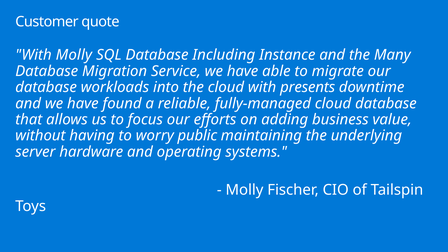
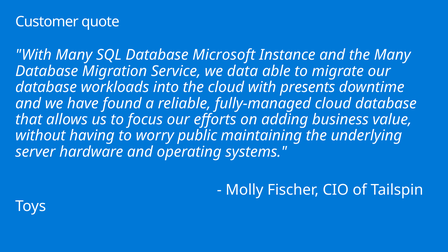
With Molly: Molly -> Many
Including: Including -> Microsoft
Service we have: have -> data
